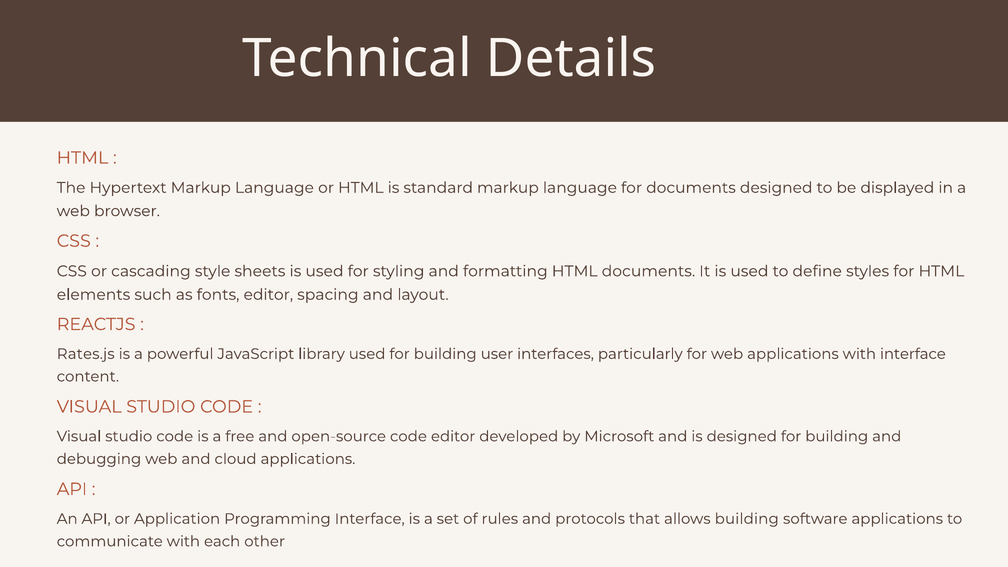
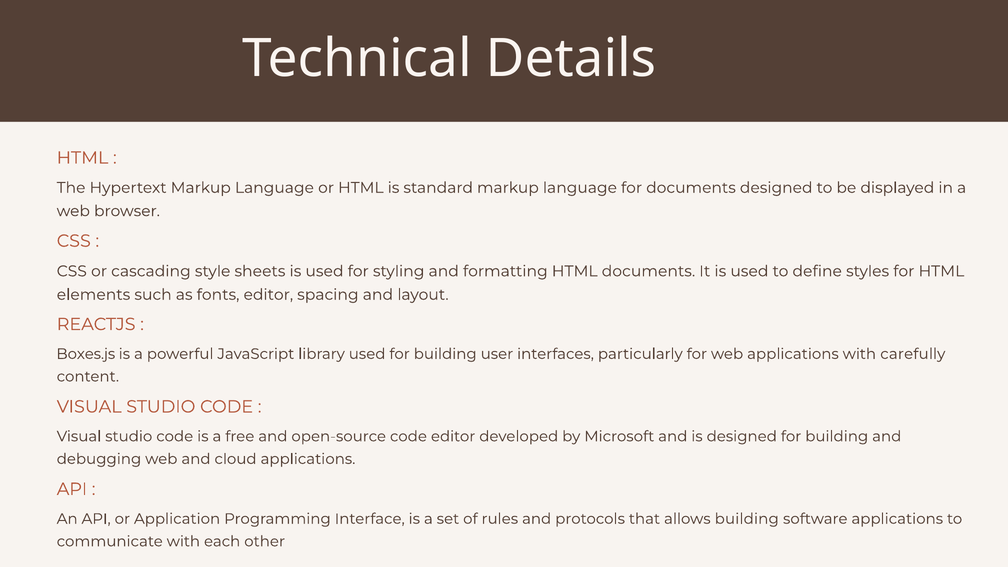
Rates.js: Rates.js -> Boxes.js
with interface: interface -> carefully
